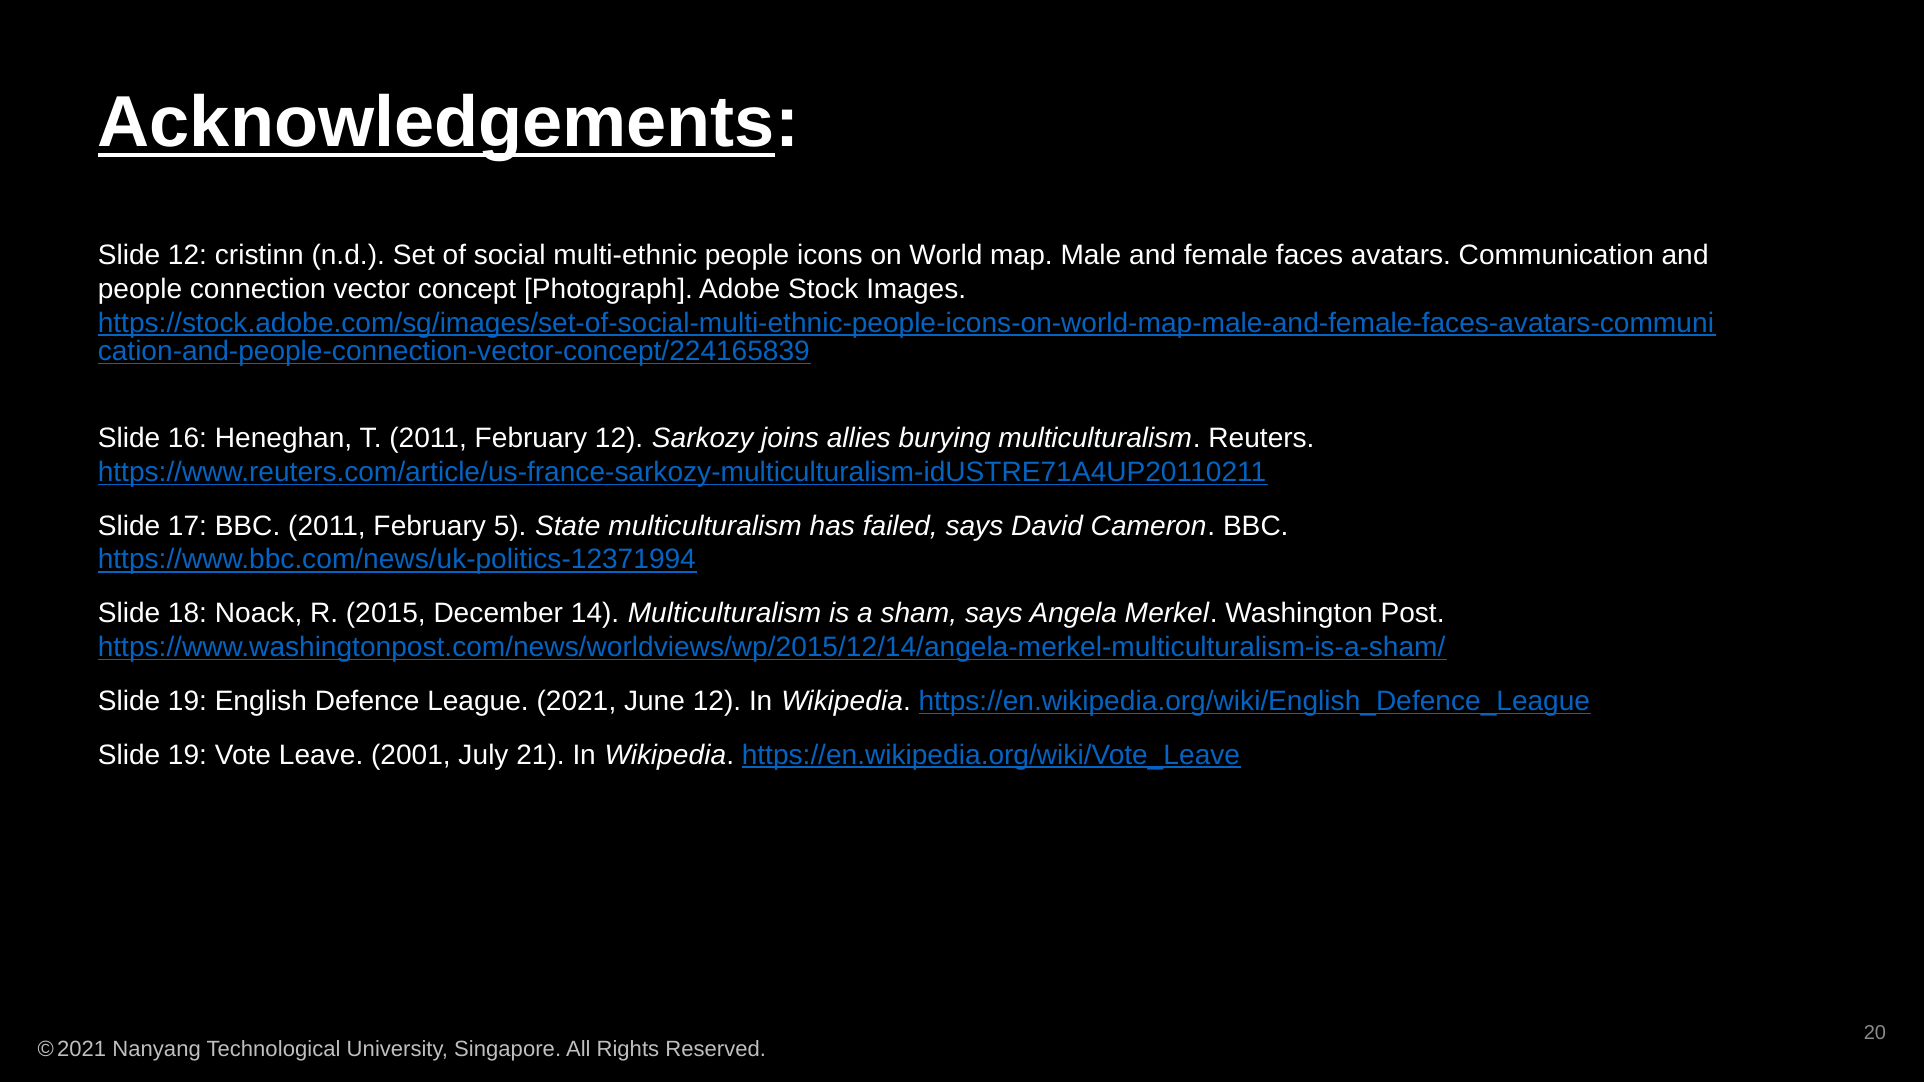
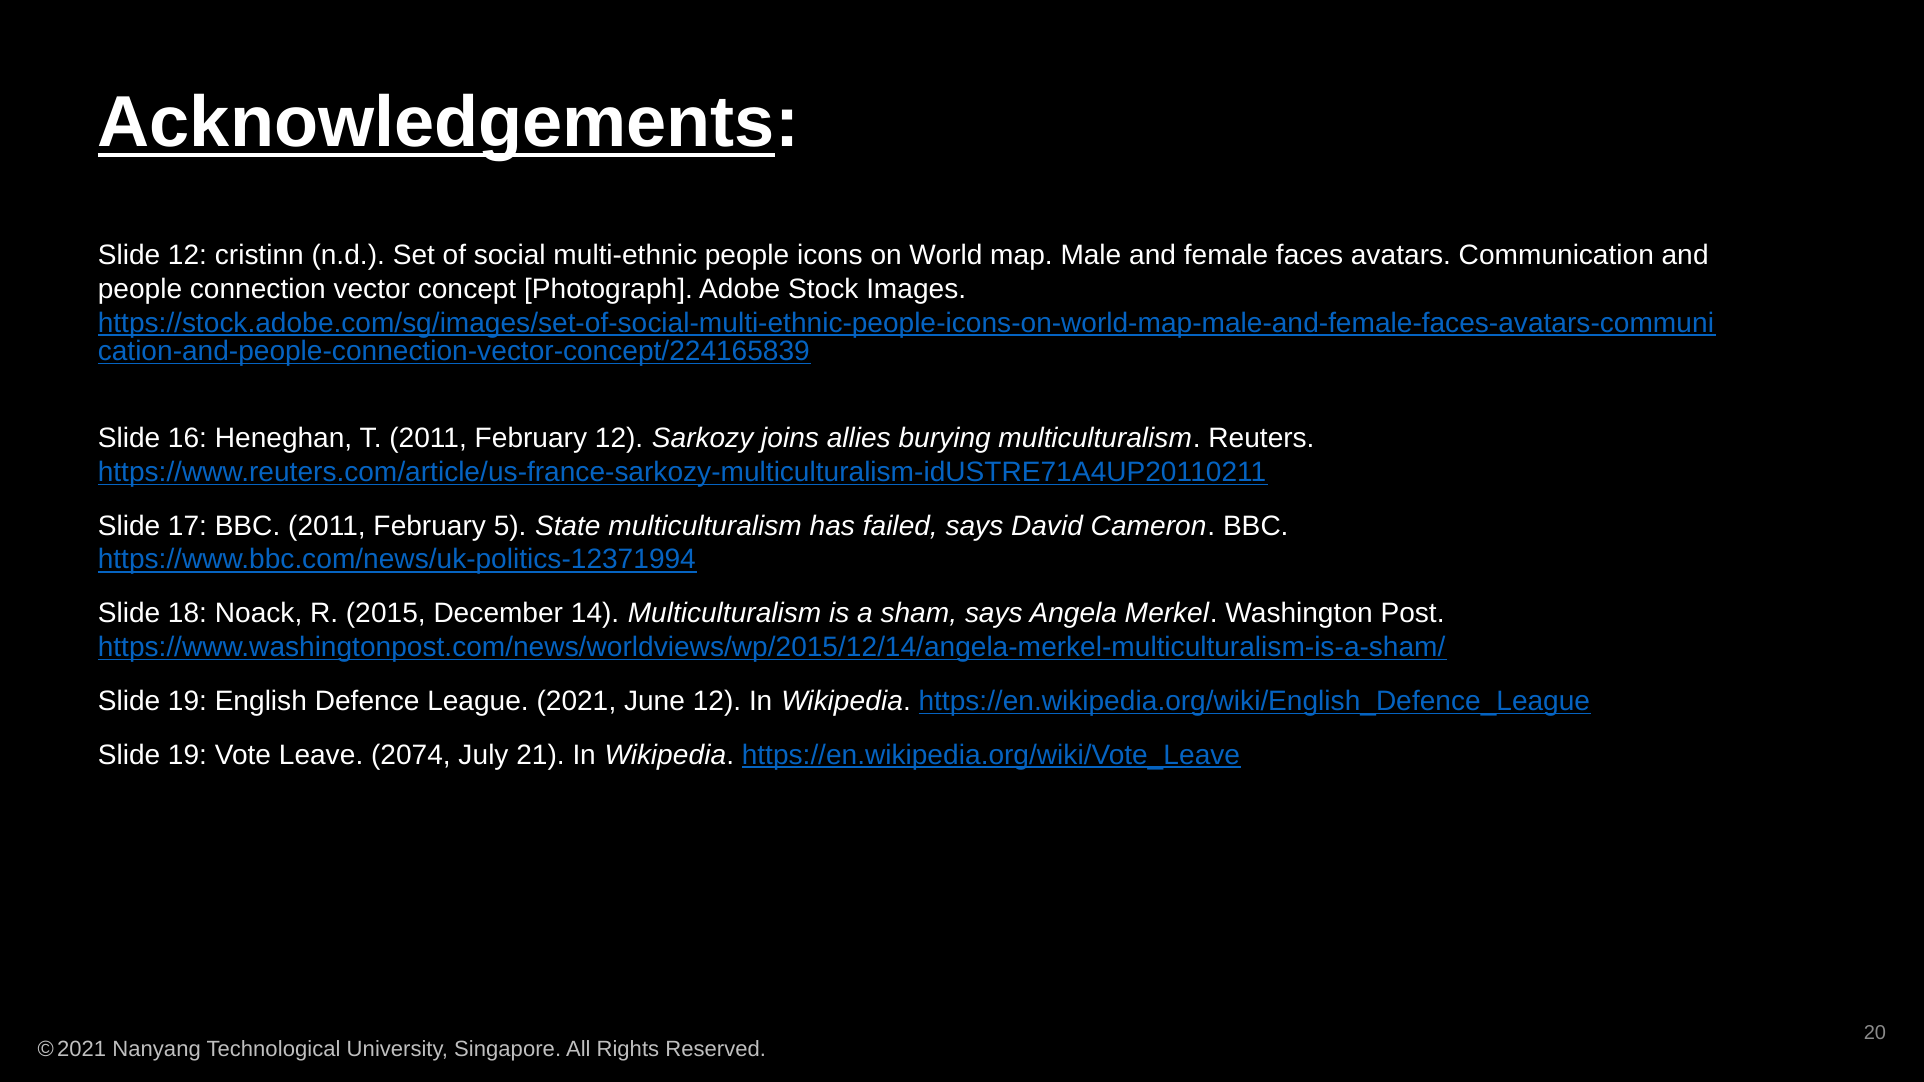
2001: 2001 -> 2074
